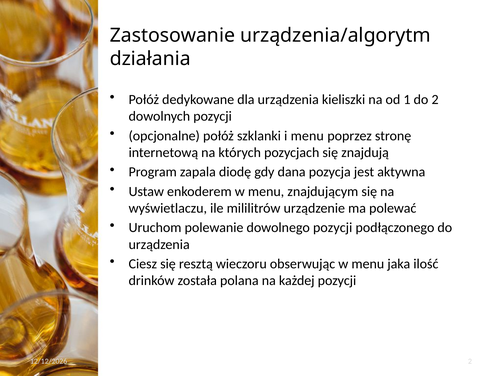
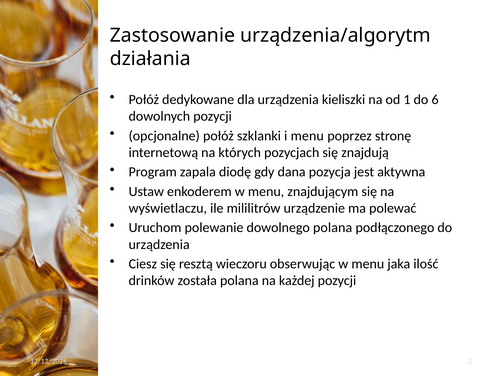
do 2: 2 -> 6
dowolnego pozycji: pozycji -> polana
